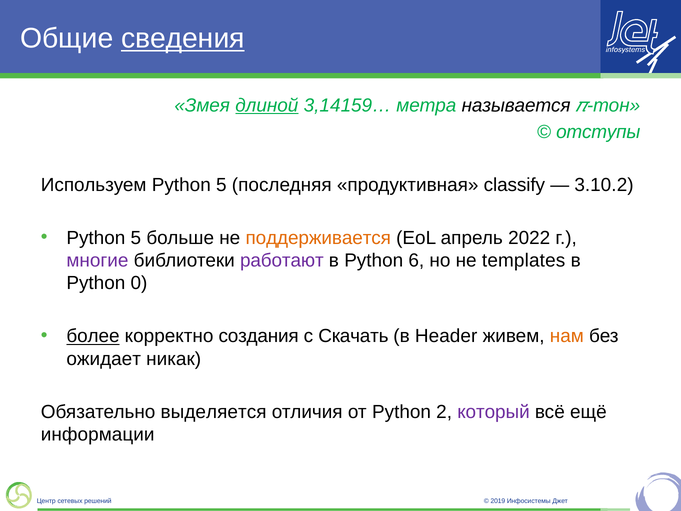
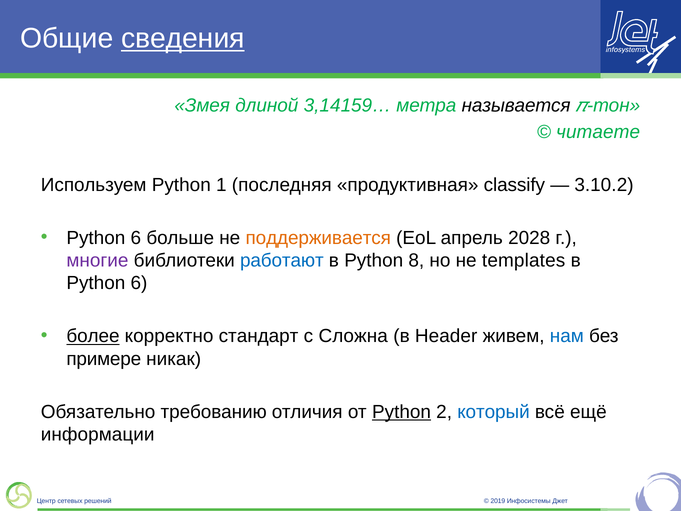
длиной underline: present -> none
отступы: отступы -> читаете
Используем Python 5: 5 -> 1
5 at (136, 238): 5 -> 6
2022: 2022 -> 2028
работают colour: purple -> blue
6: 6 -> 8
0 at (139, 283): 0 -> 6
создания: создания -> стандарт
Скачать: Скачать -> Сложна
нам colour: orange -> blue
ожидает: ожидает -> примере
выделяется: выделяется -> требованию
Python at (402, 412) underline: none -> present
который colour: purple -> blue
